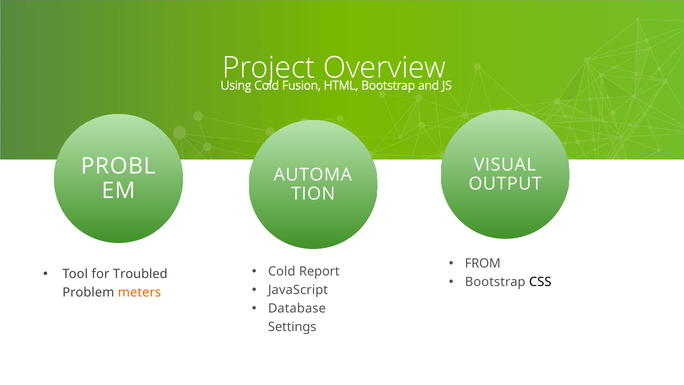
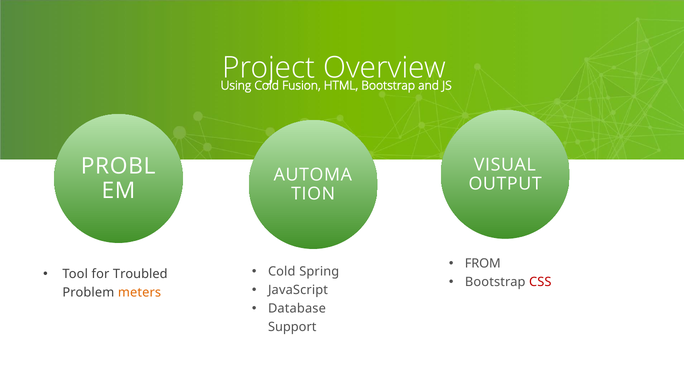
Report: Report -> Spring
CSS colour: black -> red
Settings: Settings -> Support
